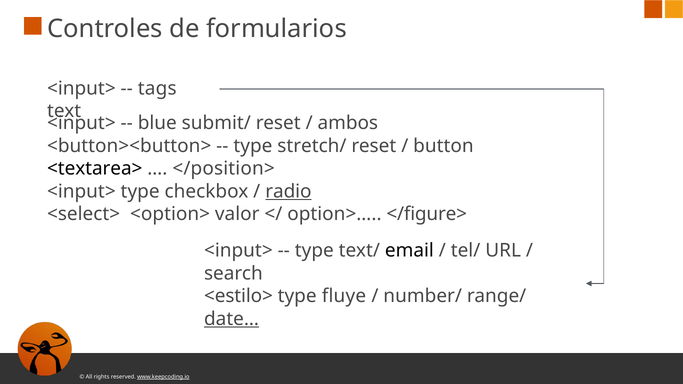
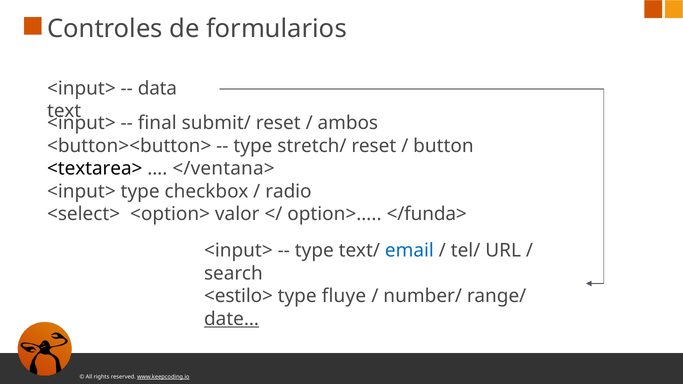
tags: tags -> data
blue: blue -> final
</position>: </position> -> </ventana>
radio underline: present -> none
</figure>: </figure> -> </funda>
email colour: black -> blue
